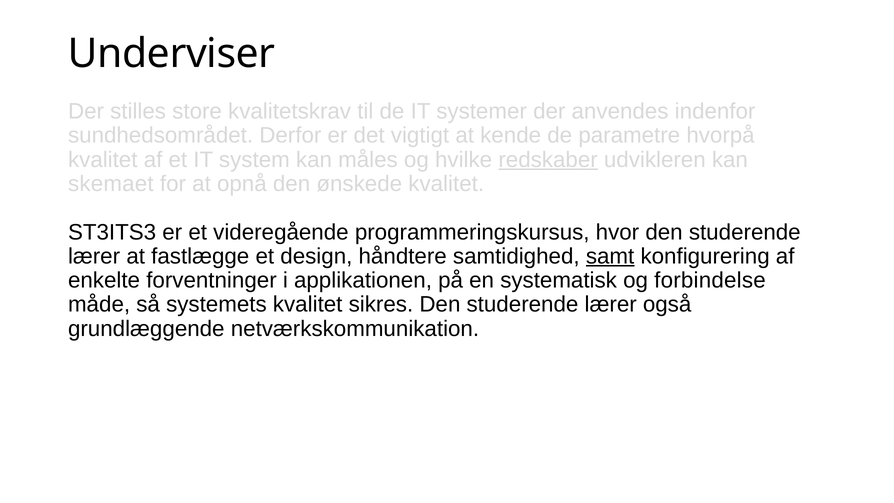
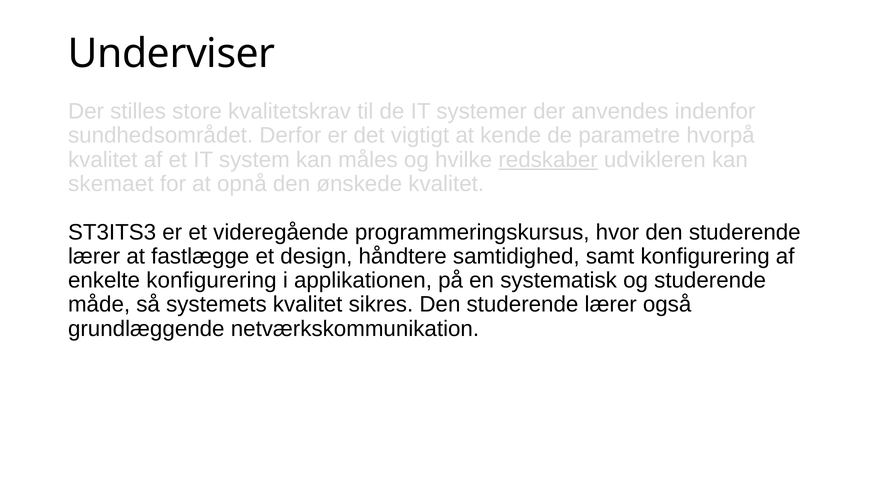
samt underline: present -> none
enkelte forventninger: forventninger -> konfigurering
og forbindelse: forbindelse -> studerende
